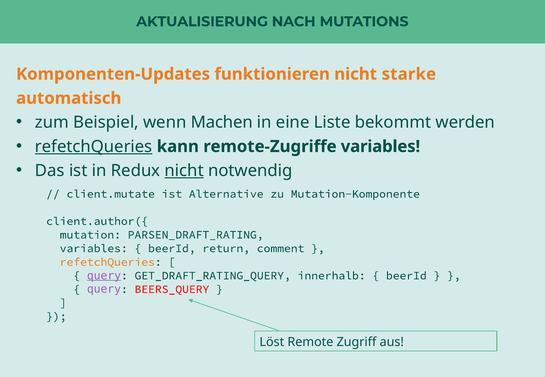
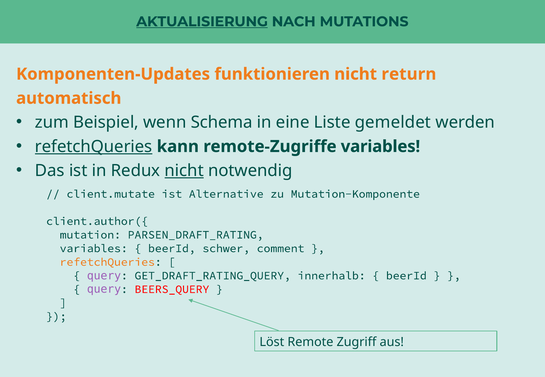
AKTUALISIERUNG underline: none -> present
starke: starke -> return
Machen: Machen -> Schema
bekommt: bekommt -> gemeldet
return: return -> schwer
query at (104, 276) underline: present -> none
